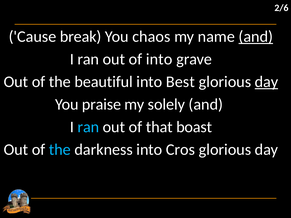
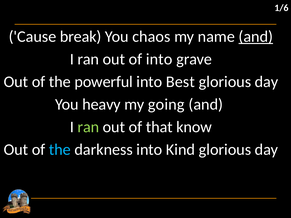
2/6: 2/6 -> 1/6
beautiful: beautiful -> powerful
day at (266, 82) underline: present -> none
praise: praise -> heavy
solely: solely -> going
ran at (88, 127) colour: light blue -> light green
boast: boast -> know
Cros: Cros -> Kind
